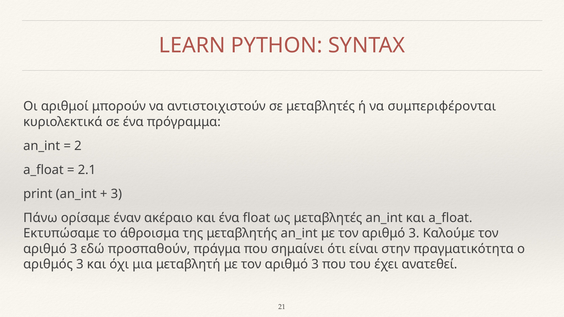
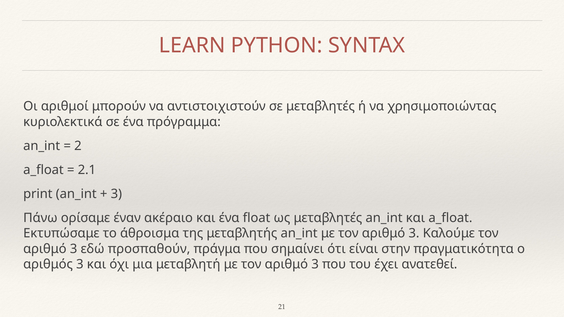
συμπεριφέρονται: συμπεριφέρονται -> χρησιμοποιώντας
